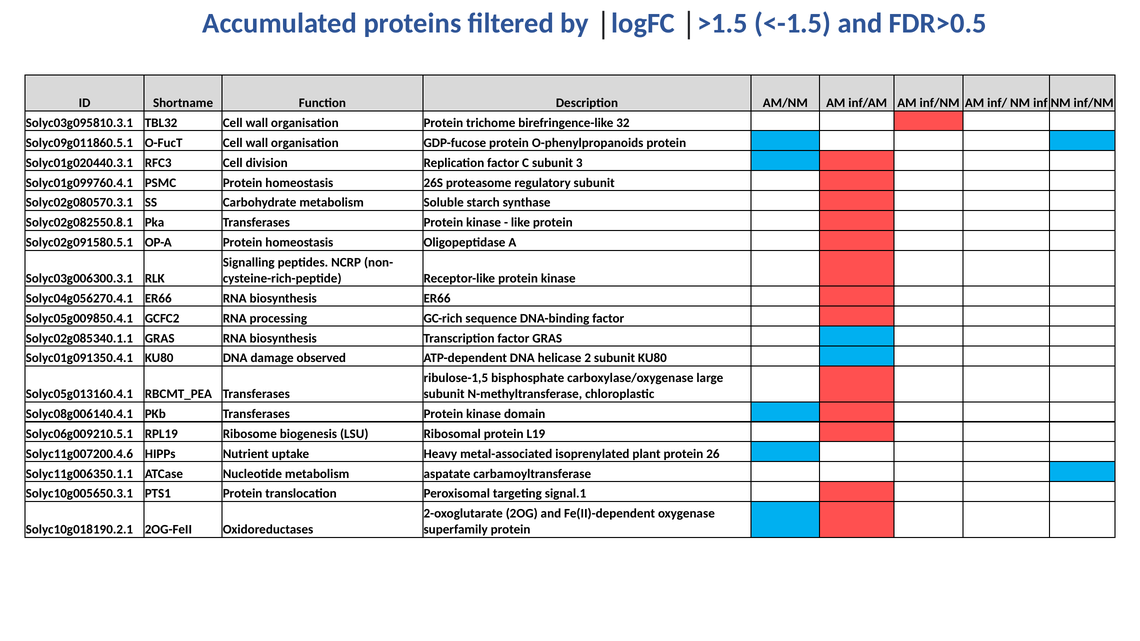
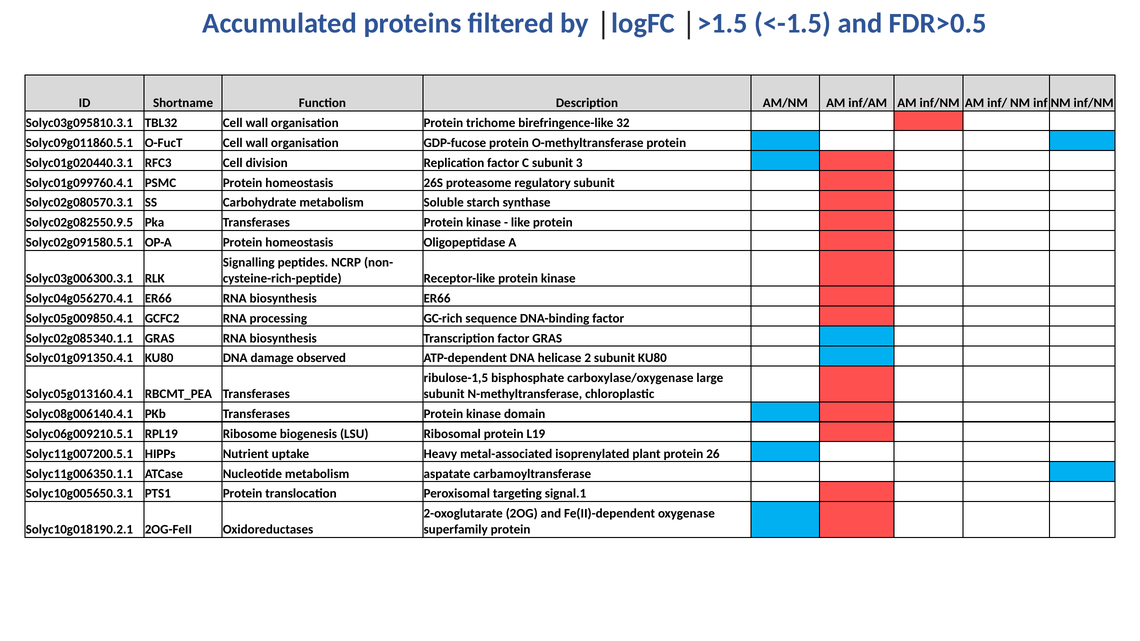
O-phenylpropanoids: O-phenylpropanoids -> O-methyltransferase
Solyc02g082550.8.1: Solyc02g082550.8.1 -> Solyc02g082550.9.5
Solyc11g007200.4.6: Solyc11g007200.4.6 -> Solyc11g007200.5.1
